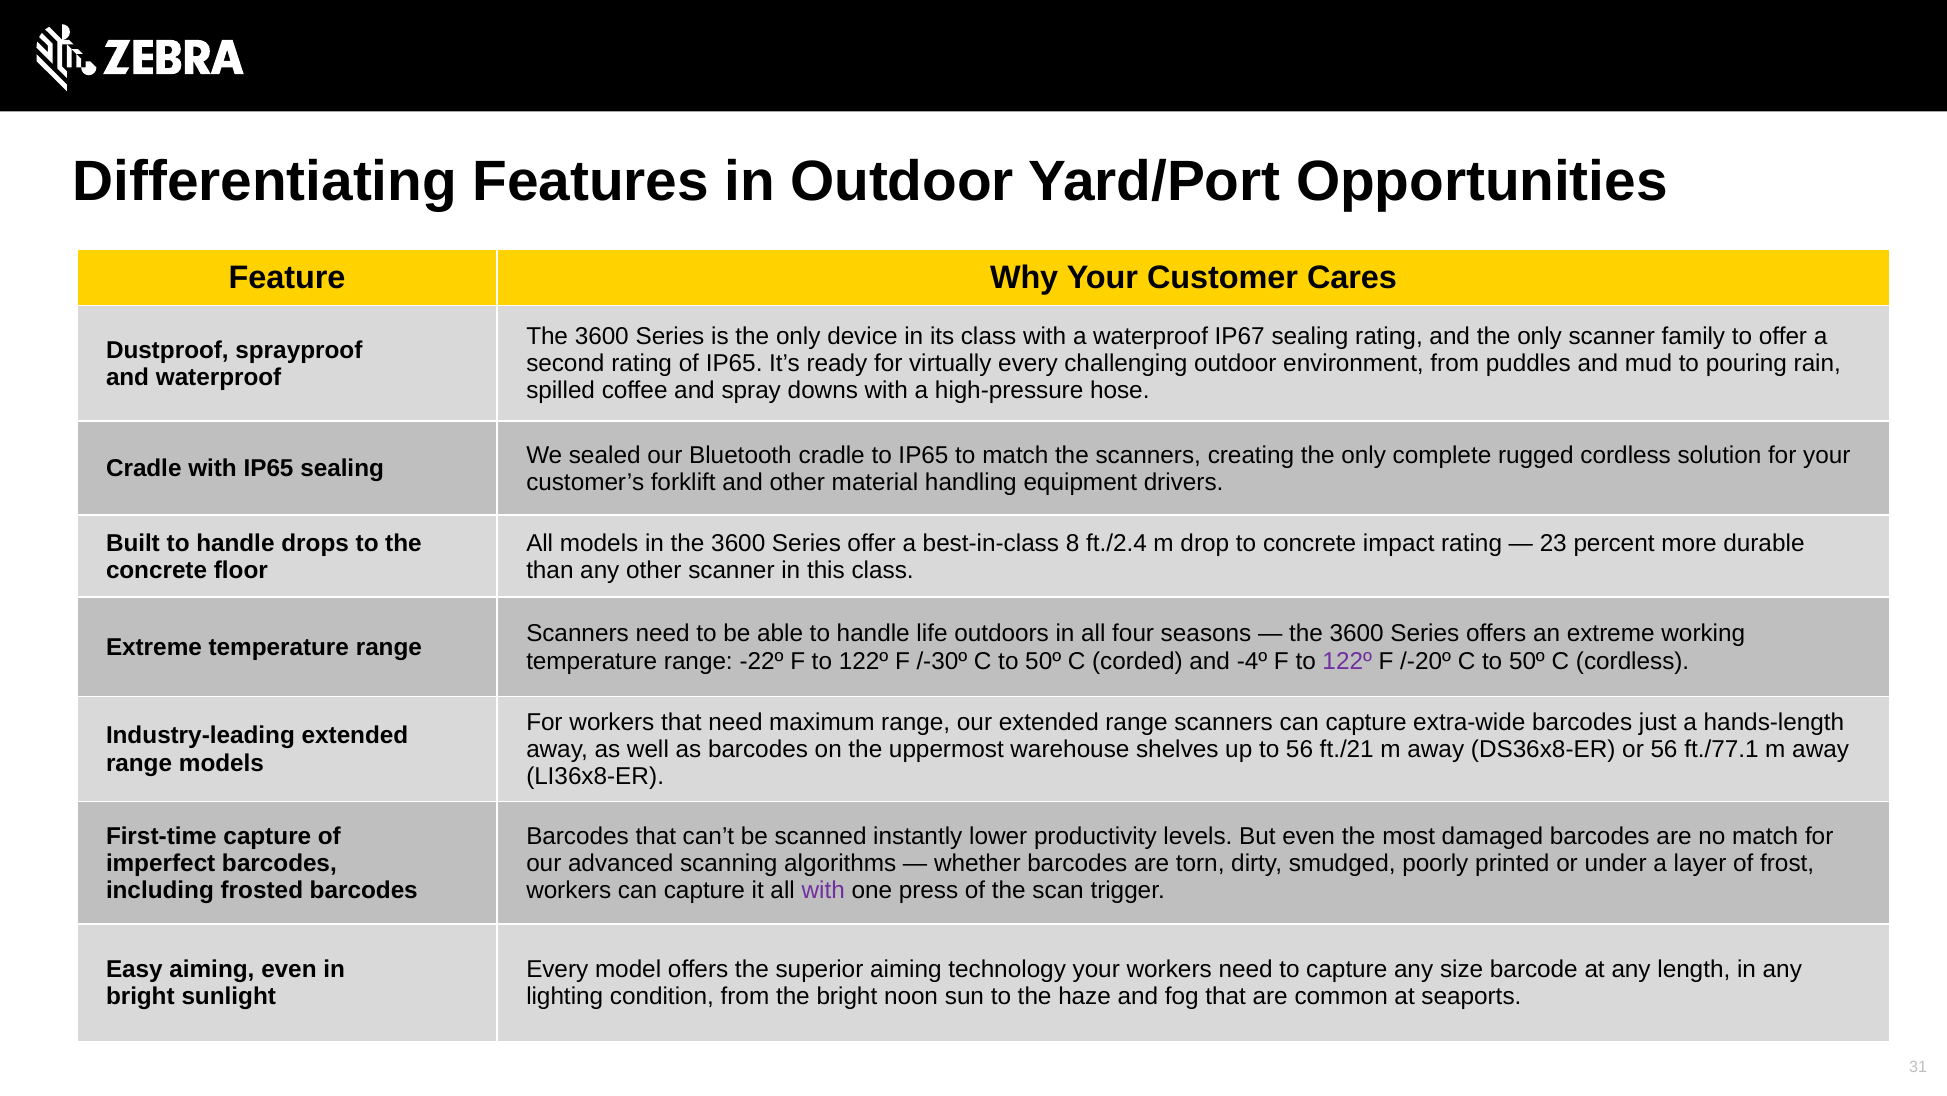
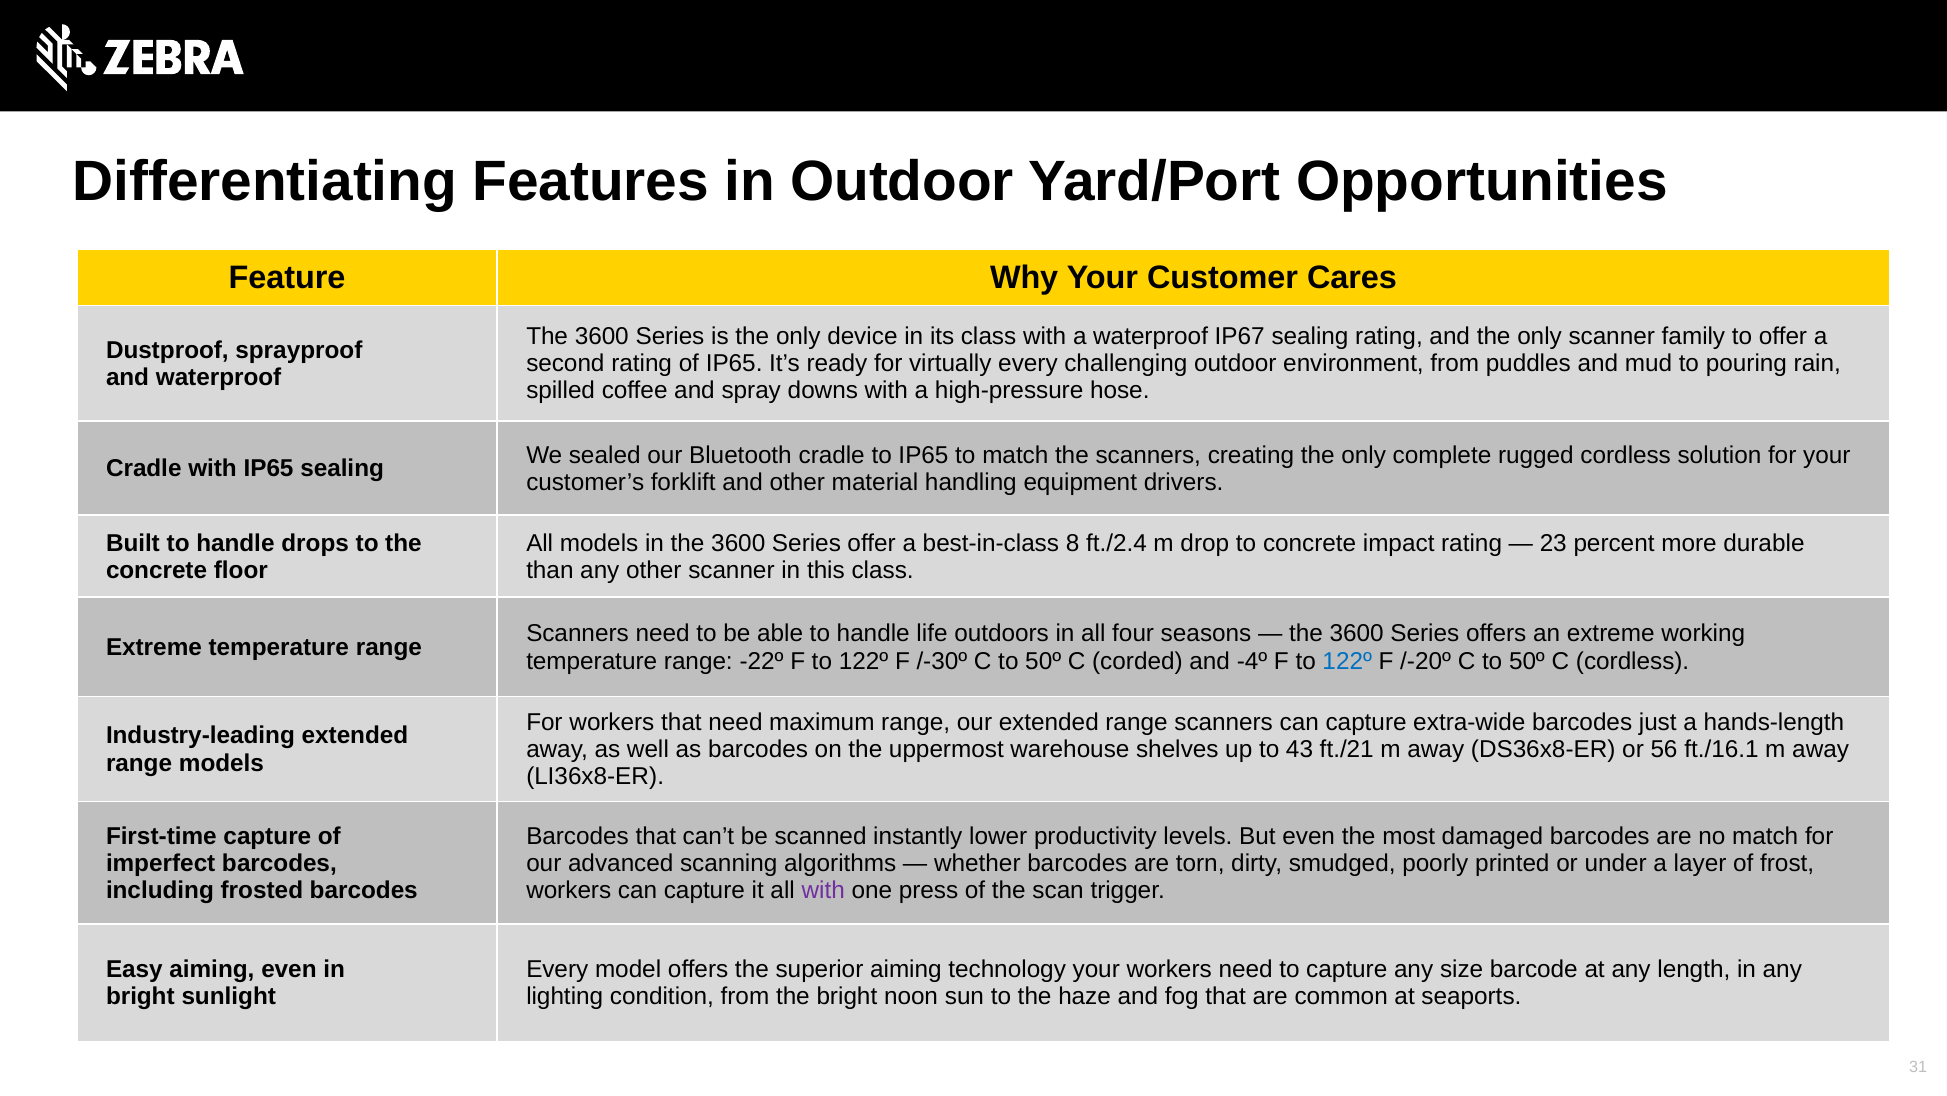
122º at (1347, 661) colour: purple -> blue
to 56: 56 -> 43
ft./77.1: ft./77.1 -> ft./16.1
